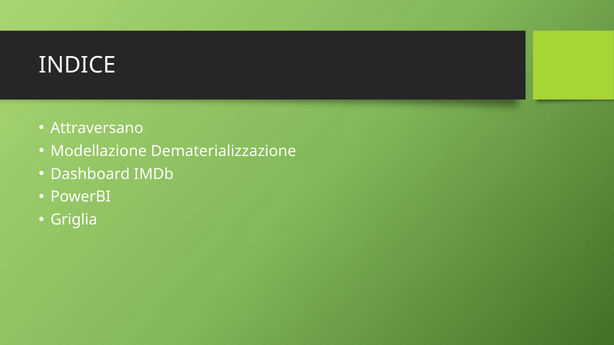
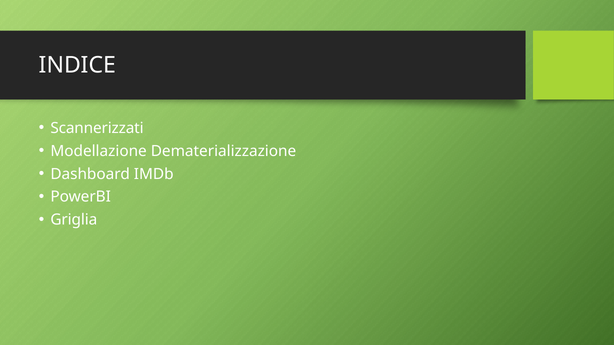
Attraversano: Attraversano -> Scannerizzati
